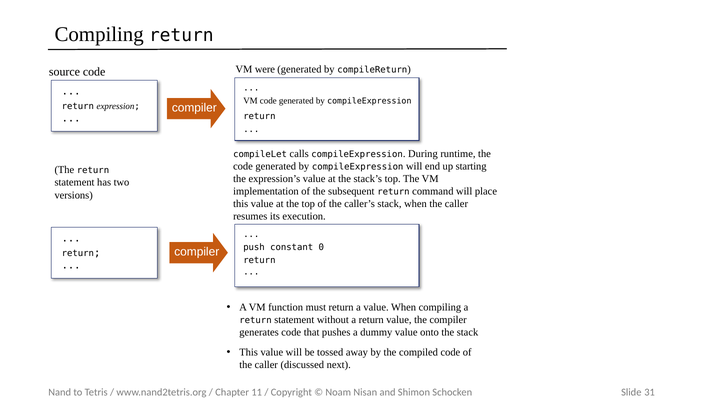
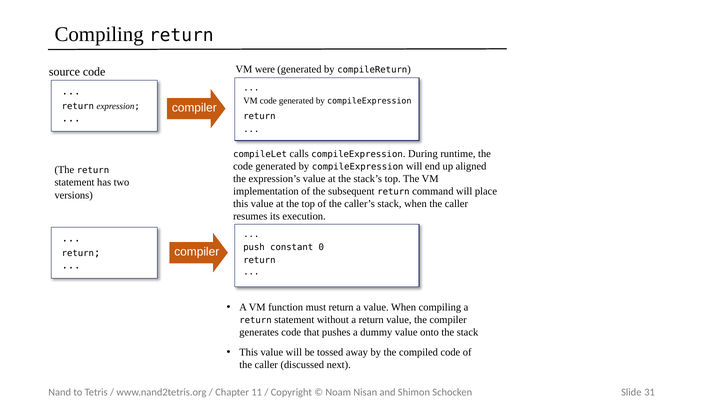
starting: starting -> aligned
